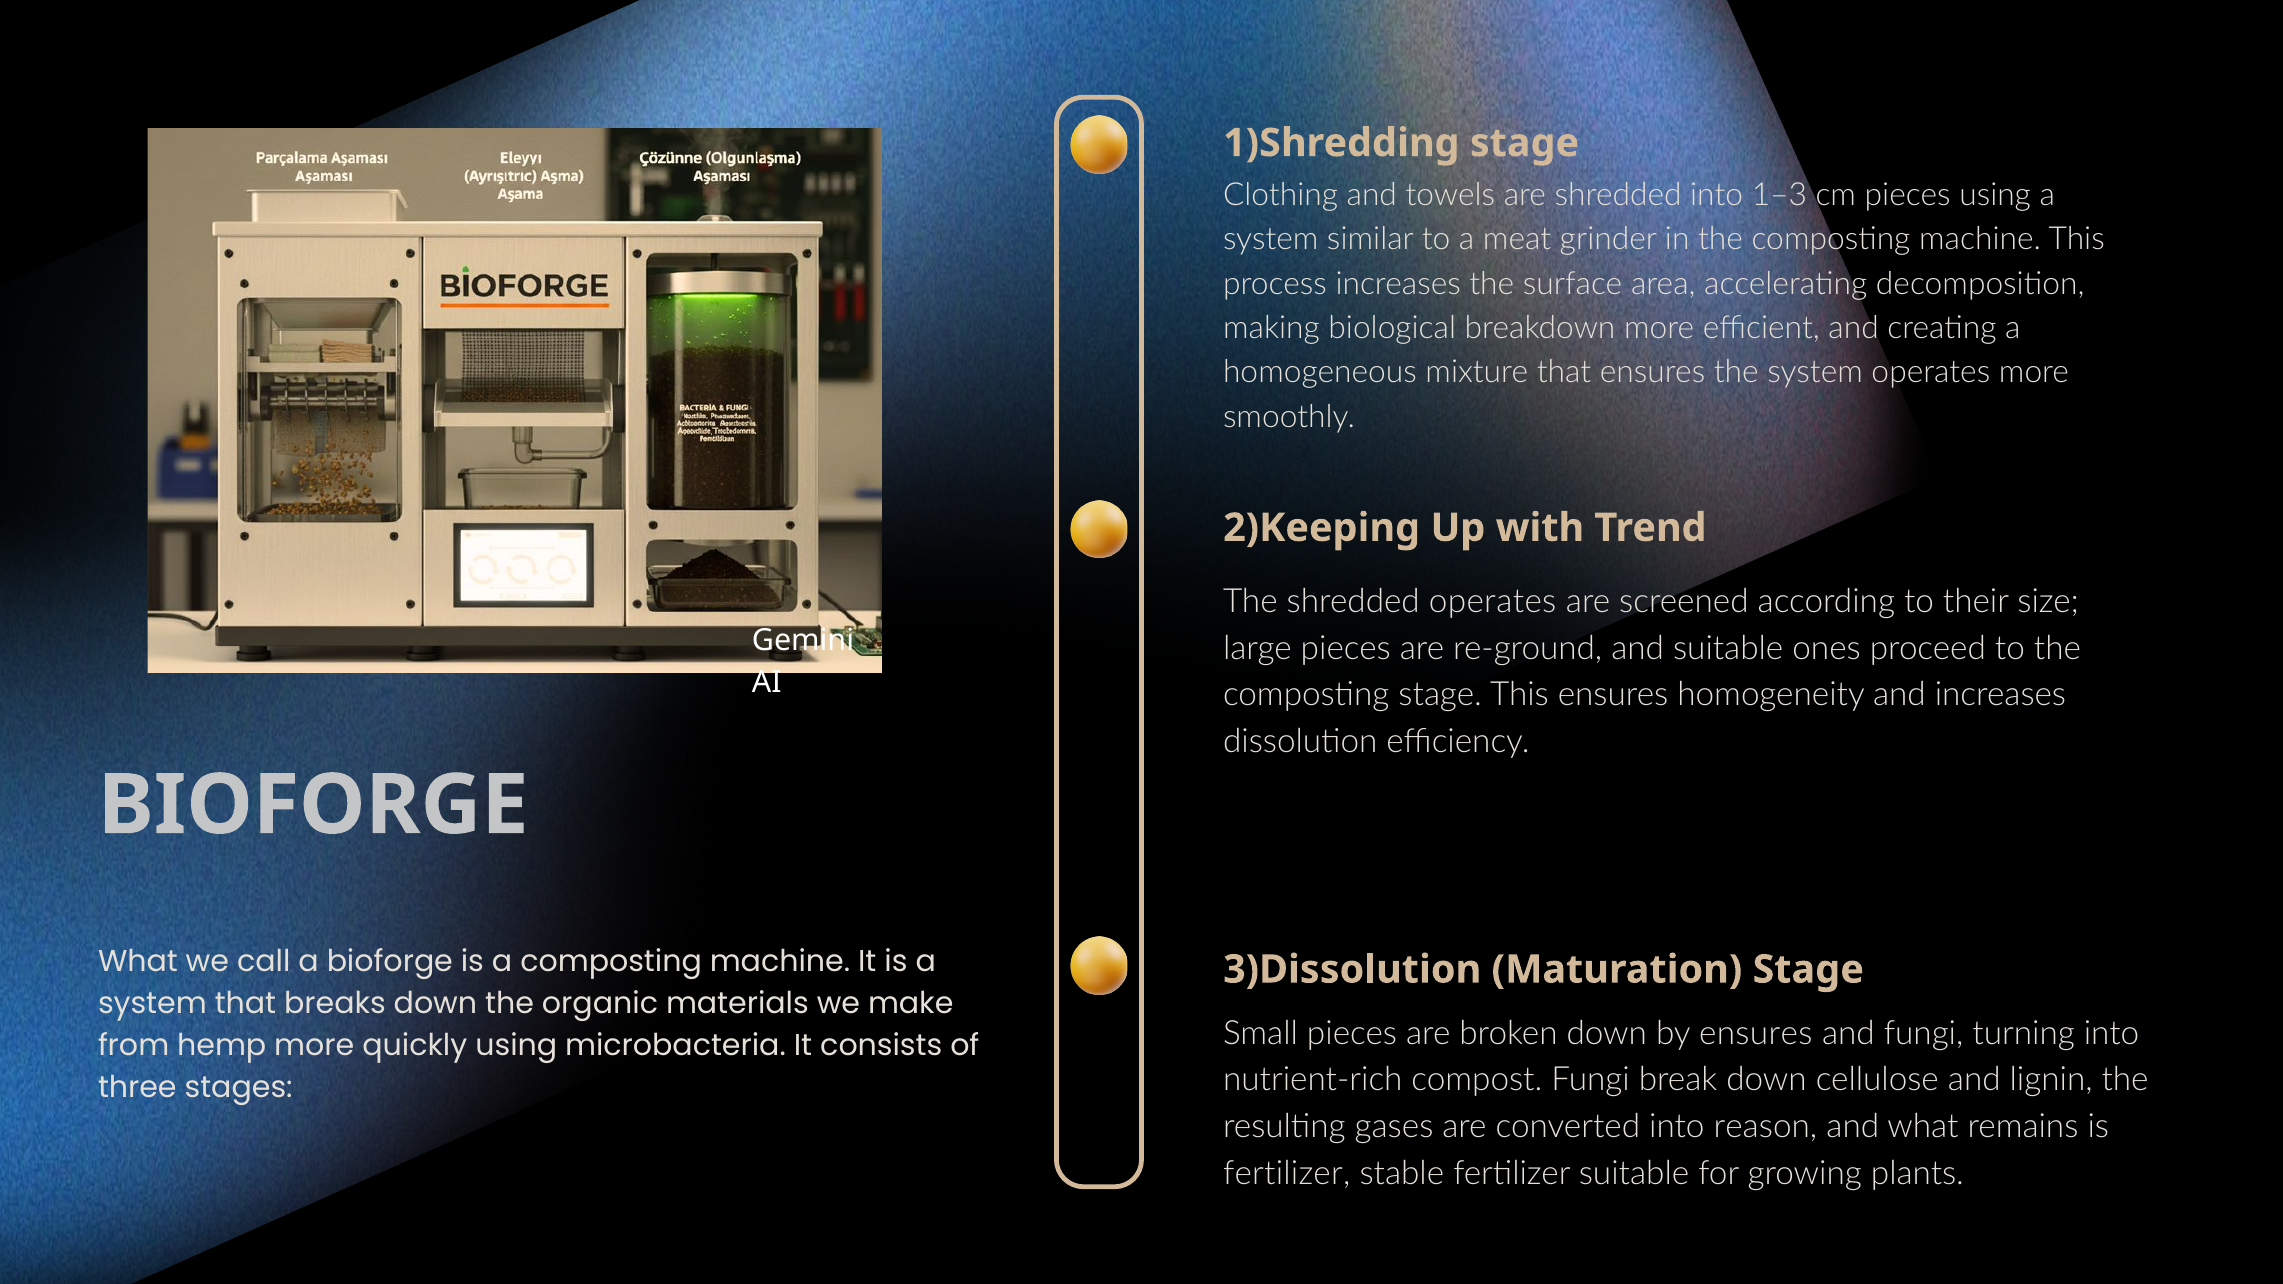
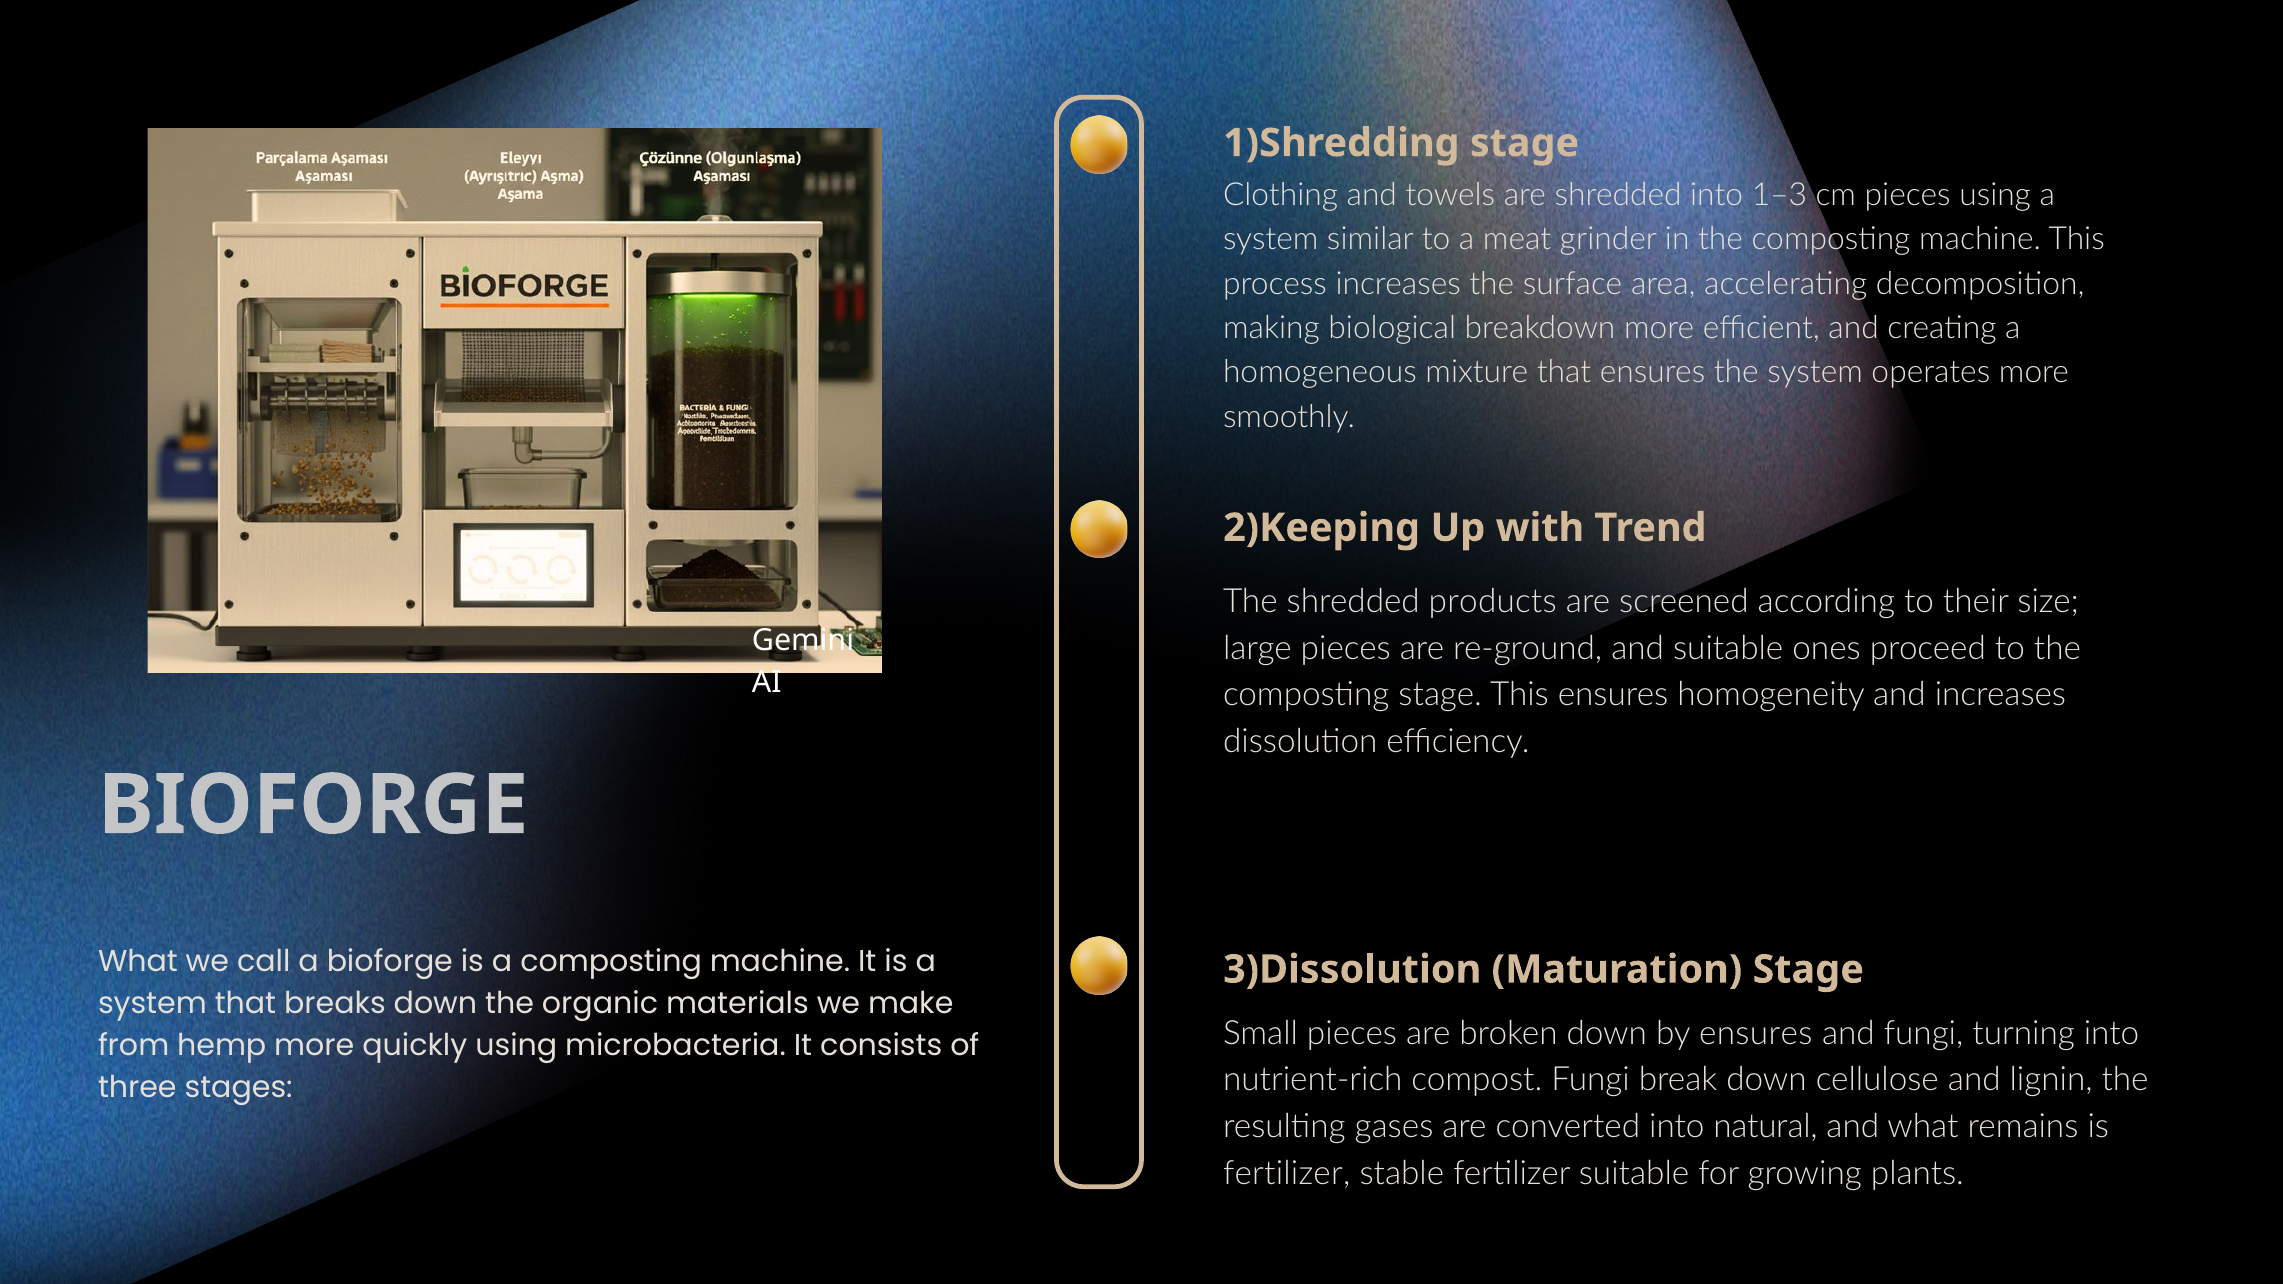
shredded operates: operates -> products
reason: reason -> natural
